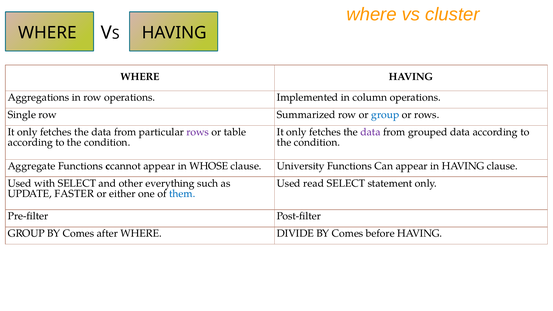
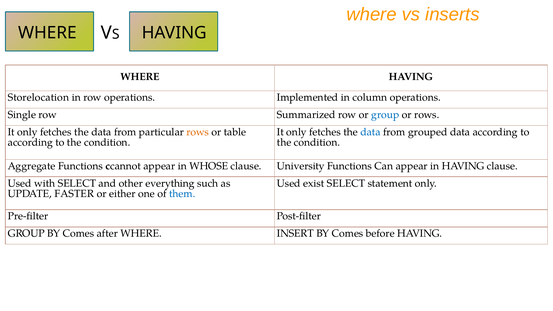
cluster: cluster -> inserts
Aggregations: Aggregations -> Storelocation
rows at (198, 132) colour: purple -> orange
data at (371, 132) colour: purple -> blue
read: read -> exist
DIVIDE: DIVIDE -> INSERT
